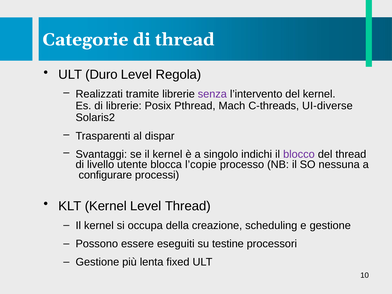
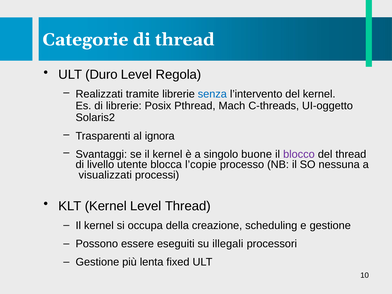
senza colour: purple -> blue
UI-diverse: UI-diverse -> UI-oggetto
dispar: dispar -> ignora
indichi: indichi -> buone
configurare: configurare -> visualizzati
testine: testine -> illegali
